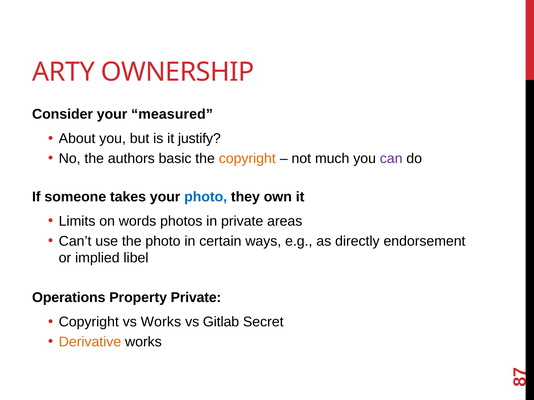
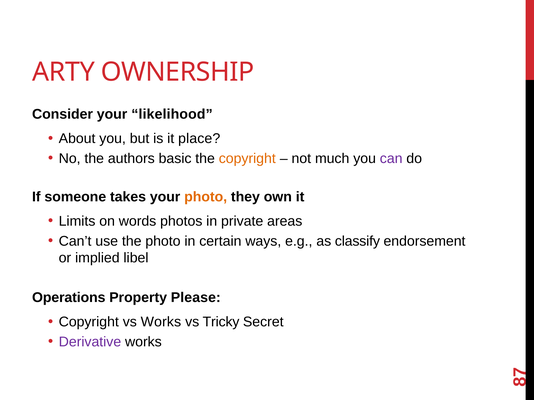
measured: measured -> likelihood
justify: justify -> place
photo at (206, 197) colour: blue -> orange
directly: directly -> classify
Property Private: Private -> Please
Gitlab: Gitlab -> Tricky
Derivative colour: orange -> purple
